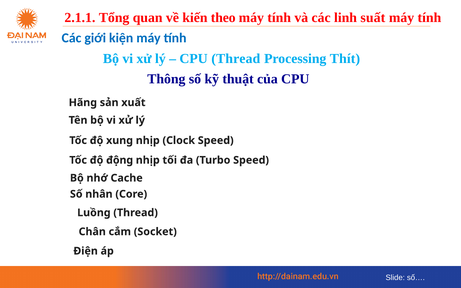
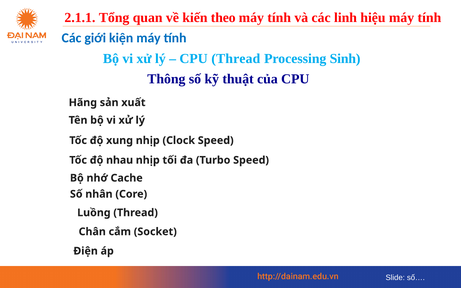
suất: suất -> hiệu
Thít: Thít -> Sinh
động: động -> nhau
